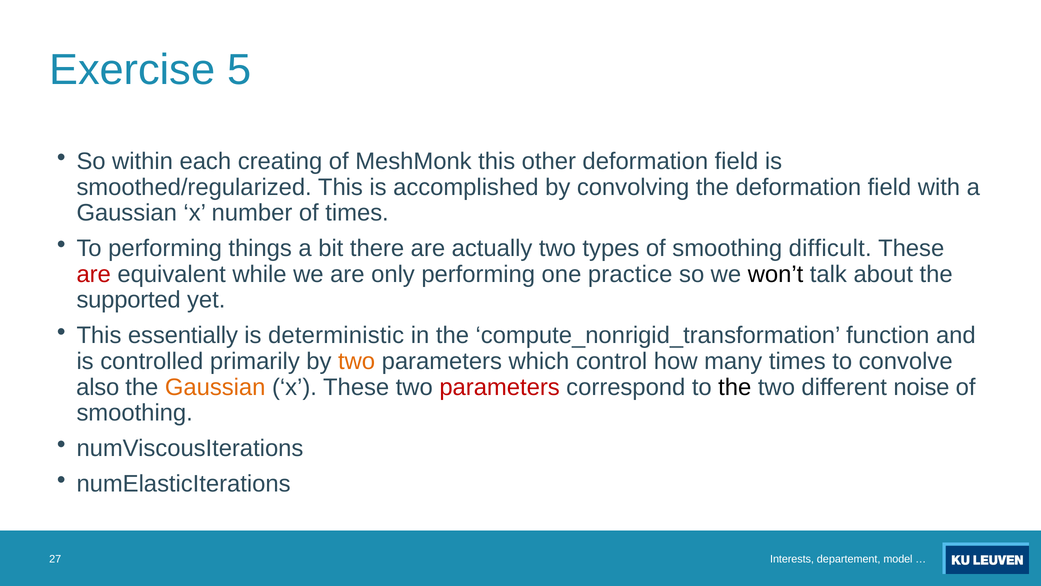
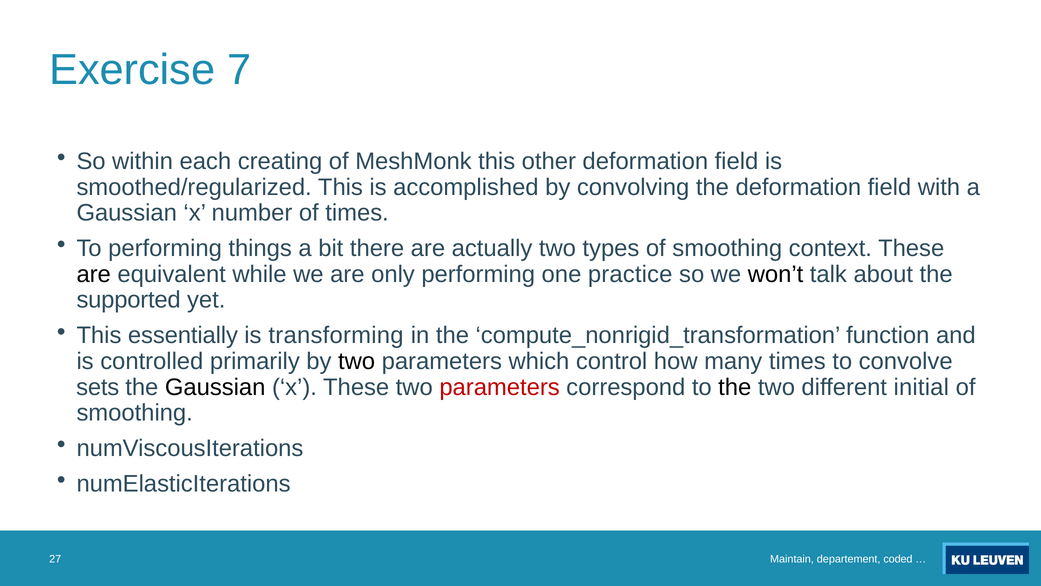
5: 5 -> 7
difficult: difficult -> context
are at (94, 274) colour: red -> black
deterministic: deterministic -> transforming
two at (357, 361) colour: orange -> black
also: also -> sets
Gaussian at (215, 387) colour: orange -> black
noise: noise -> initial
Interests: Interests -> Maintain
model: model -> coded
